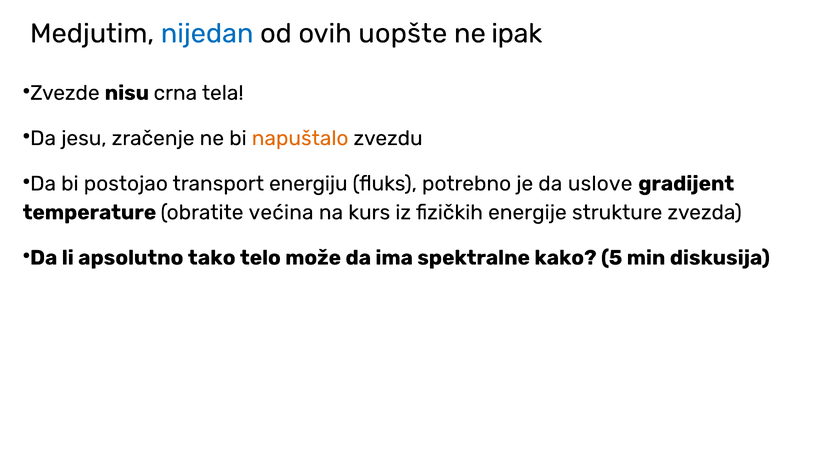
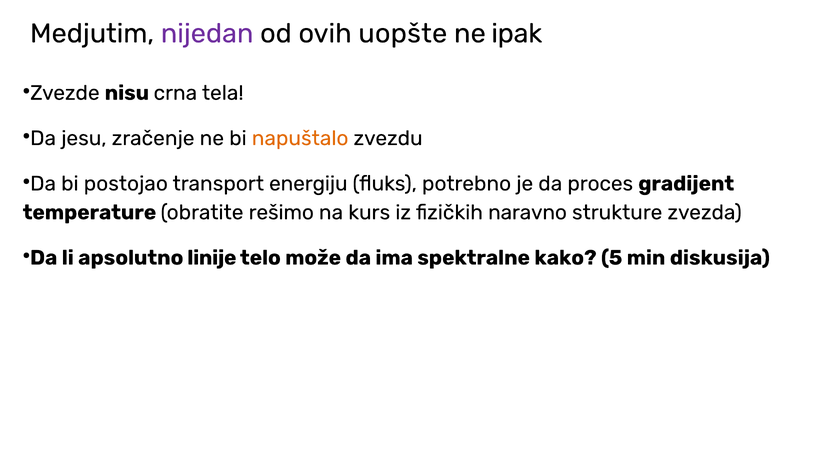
nijedan colour: blue -> purple
uslove: uslove -> proces
većina: većina -> rešimo
energije: energije -> naravno
tako: tako -> linije
